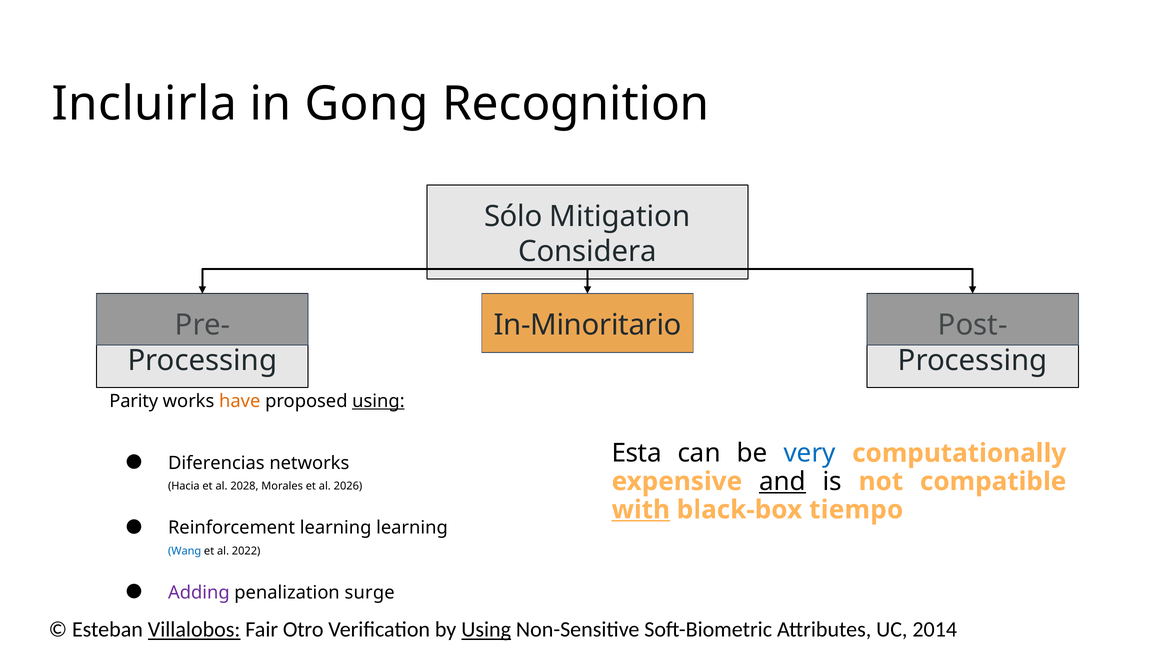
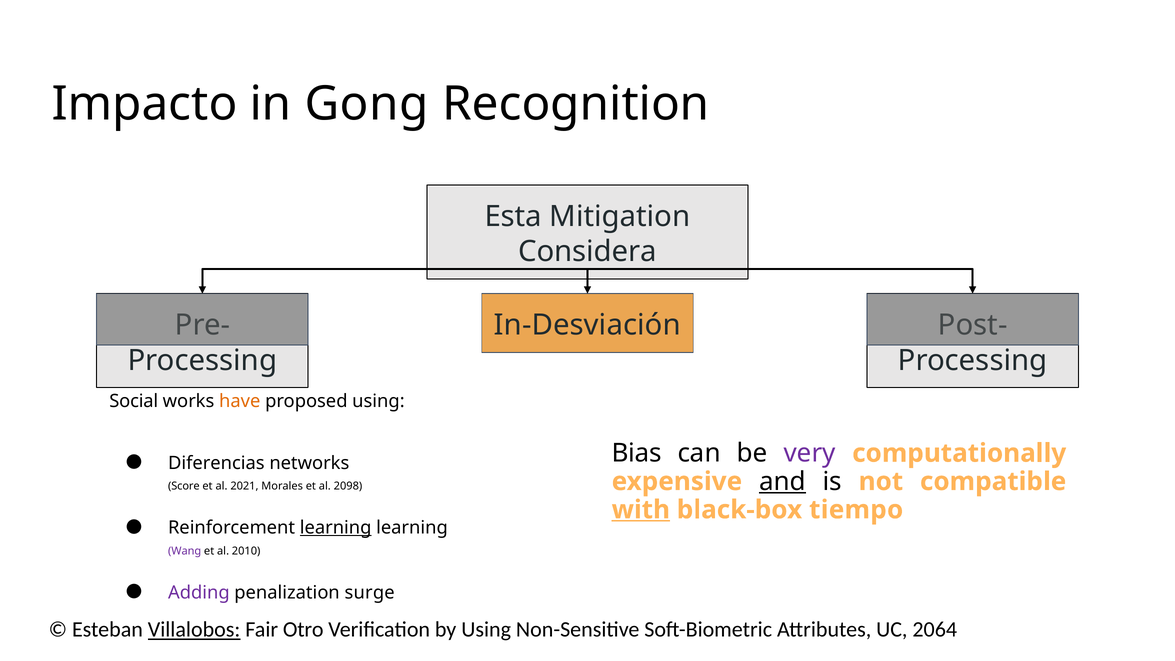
Incluirla: Incluirla -> Impacto
Sólo: Sólo -> Esta
In-Minoritario: In-Minoritario -> In-Desviación
Parity: Parity -> Social
using at (378, 401) underline: present -> none
Esta: Esta -> Bias
very colour: blue -> purple
Hacia: Hacia -> Score
2028 at (244, 486): 2028 -> 2021
2026: 2026 -> 2098
learning at (336, 528) underline: none -> present
Wang colour: blue -> purple
2022: 2022 -> 2010
Using at (486, 630) underline: present -> none
2014: 2014 -> 2064
